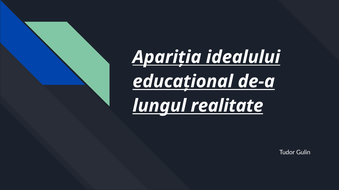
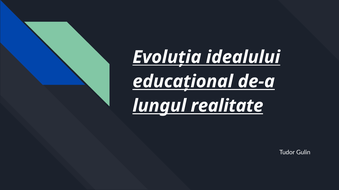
Apariția: Apariția -> Evoluția
